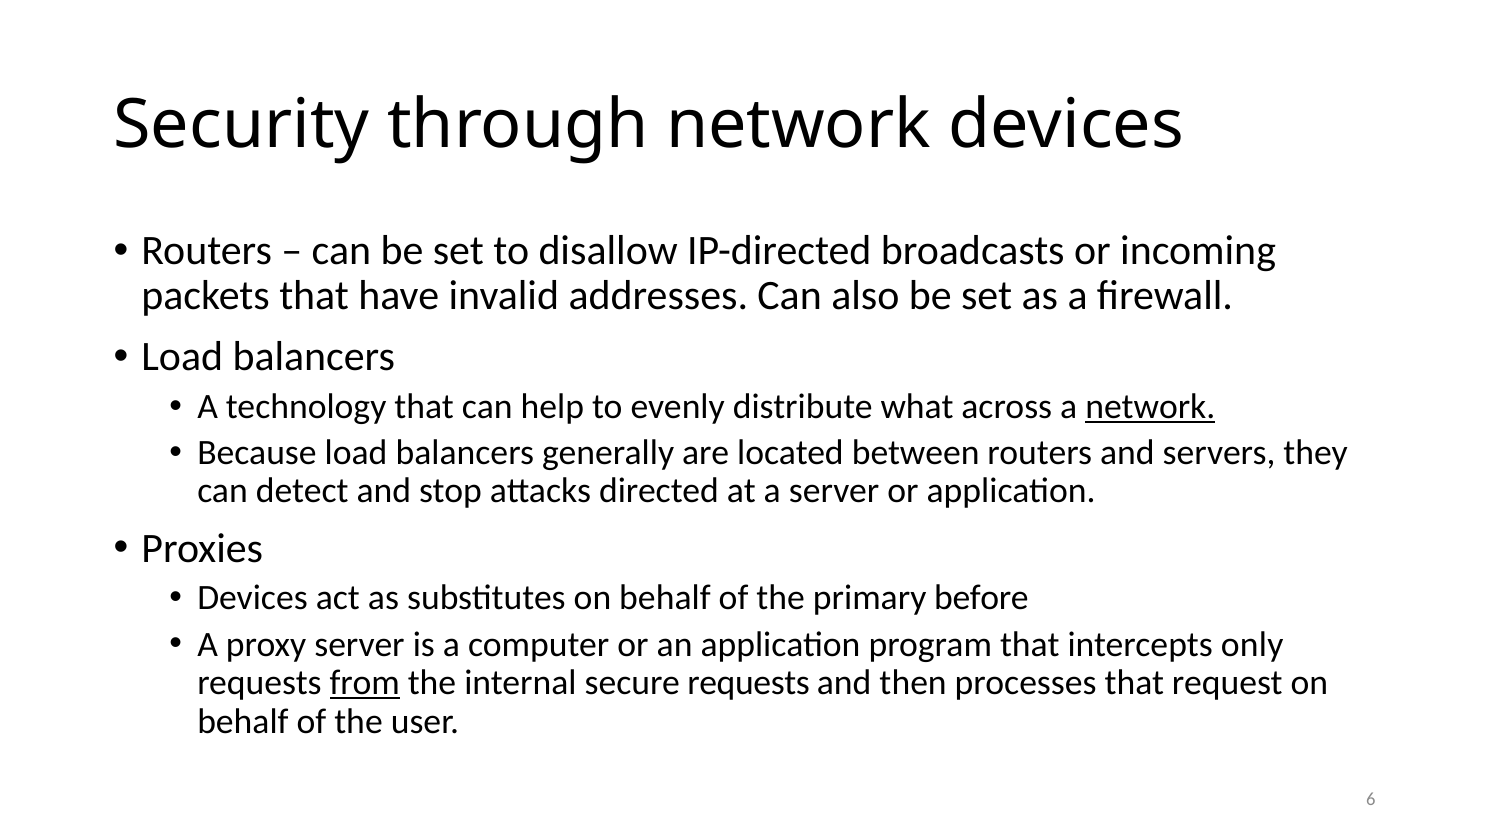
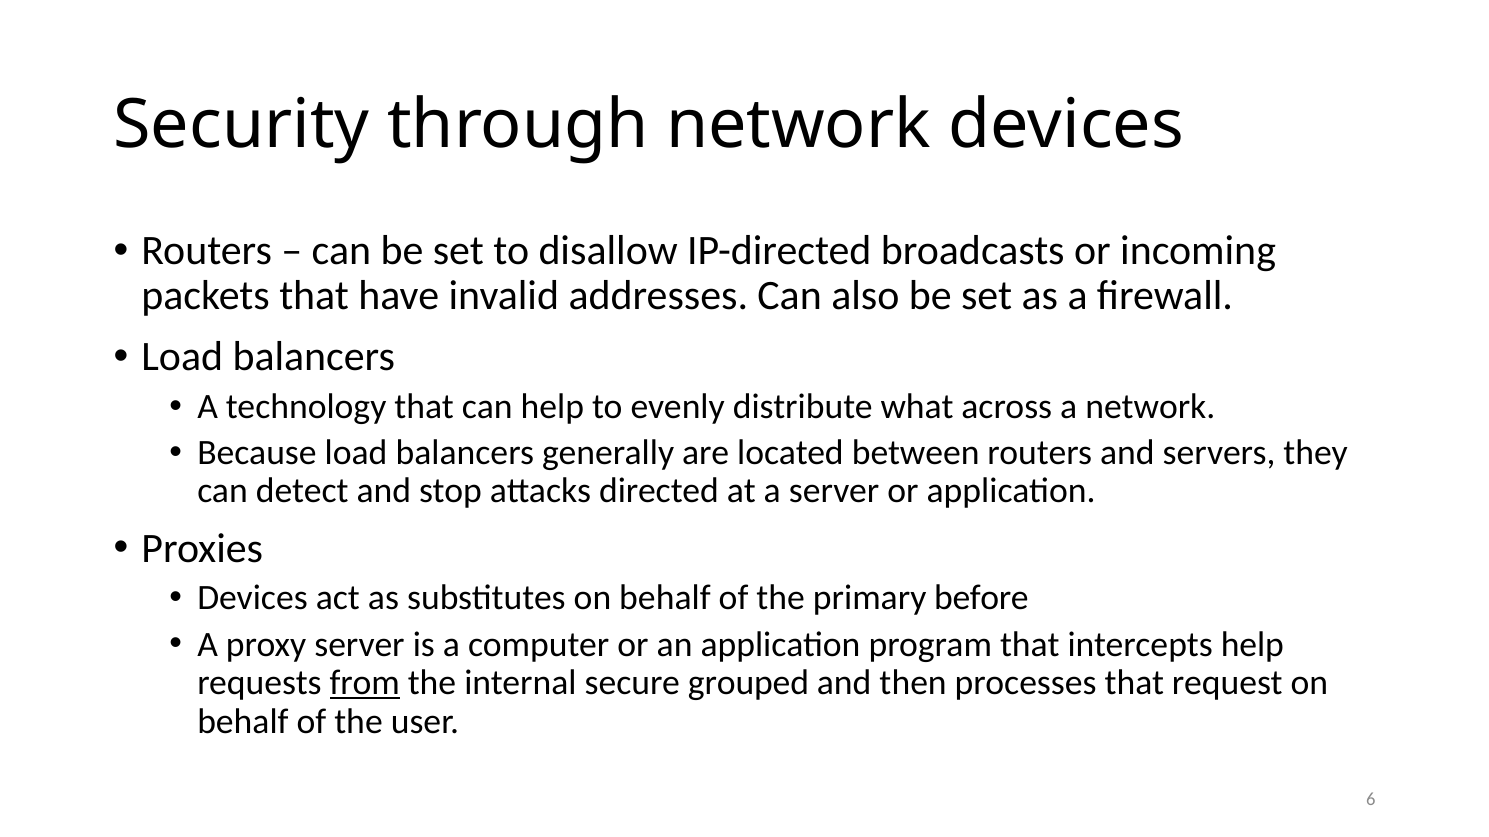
network at (1150, 407) underline: present -> none
intercepts only: only -> help
secure requests: requests -> grouped
